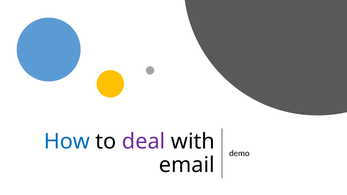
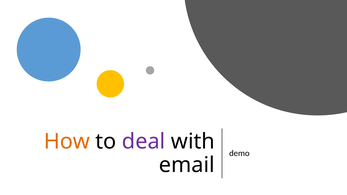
How colour: blue -> orange
